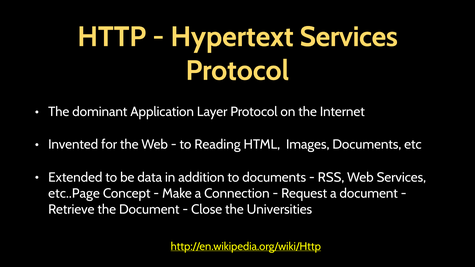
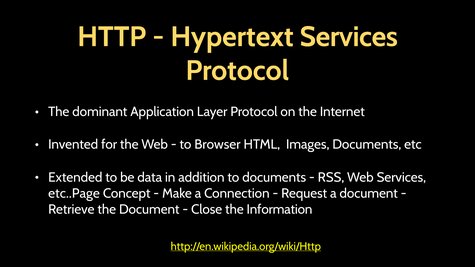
Reading: Reading -> Browser
Universities: Universities -> Information
